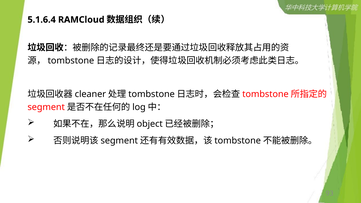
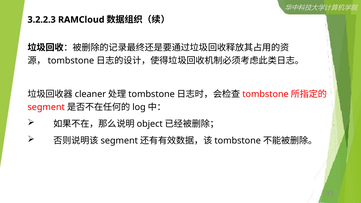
5.1.6.4: 5.1.6.4 -> 3.2.2.3
